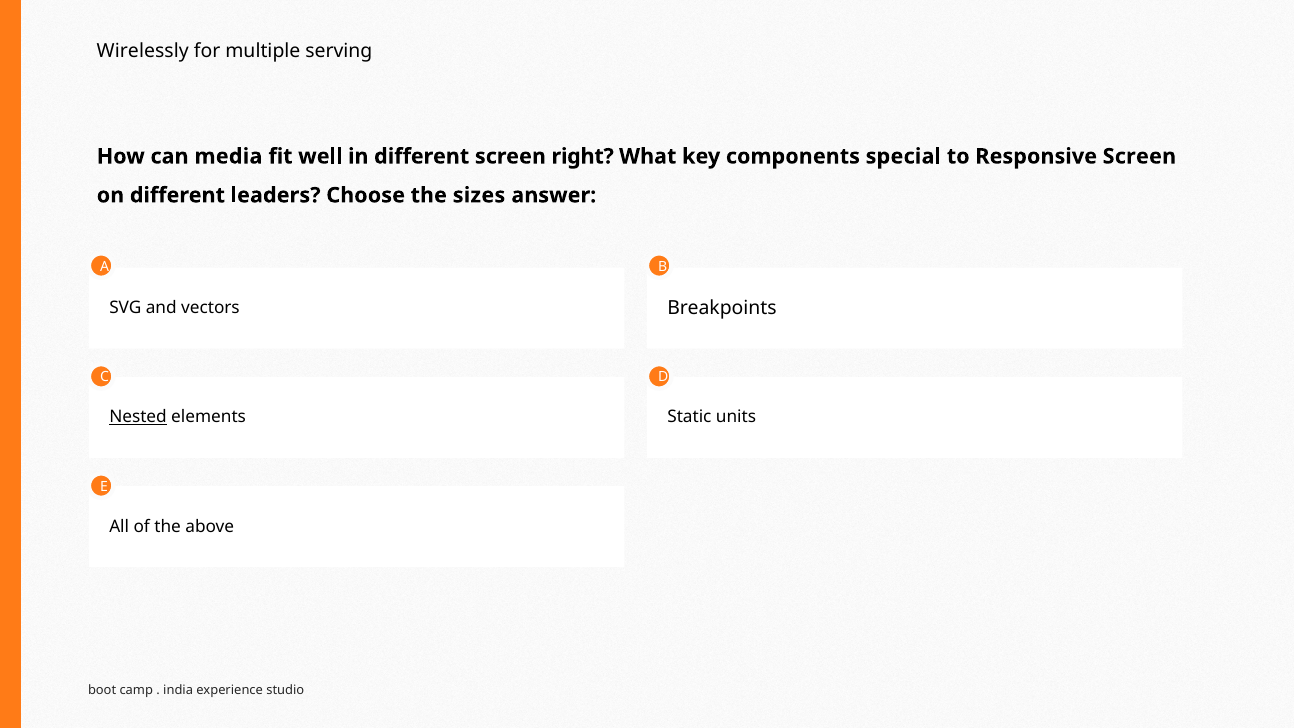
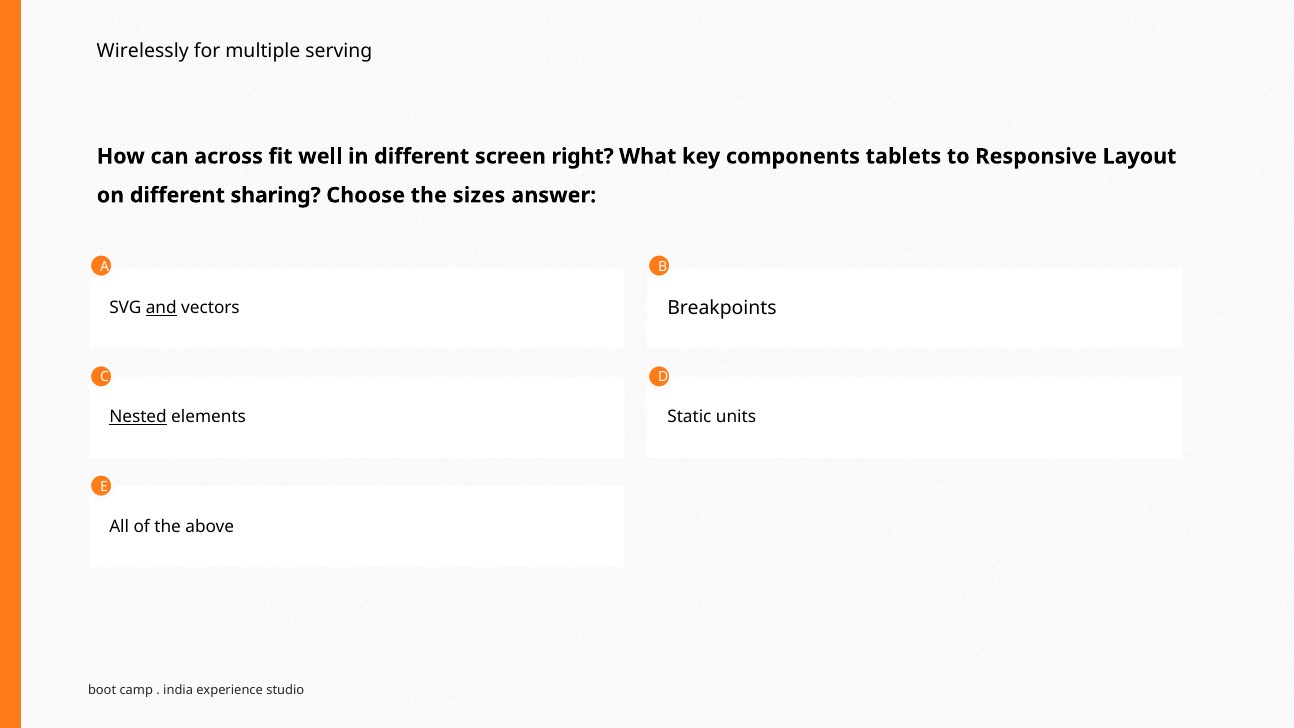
media: media -> across
special: special -> tablets
Responsive Screen: Screen -> Layout
leaders: leaders -> sharing
and underline: none -> present
